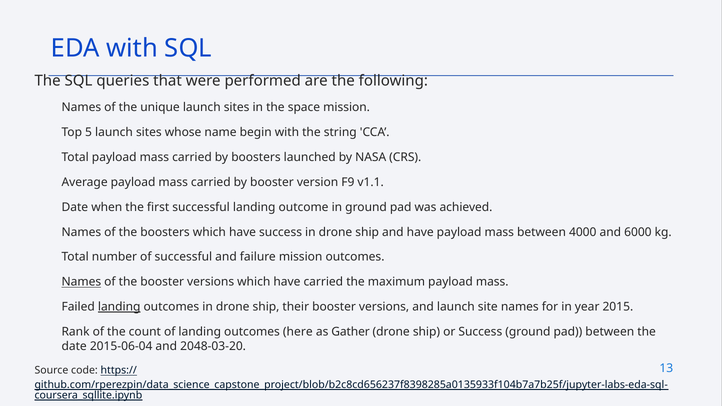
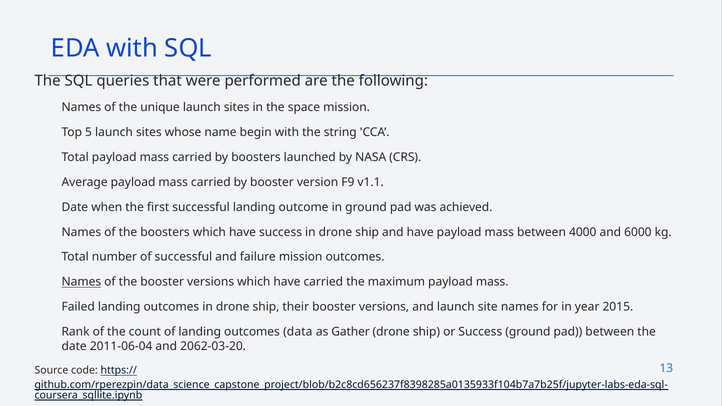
landing at (119, 307) underline: present -> none
here: here -> data
2015-06-04: 2015-06-04 -> 2011-06-04
2048-03-20: 2048-03-20 -> 2062-03-20
